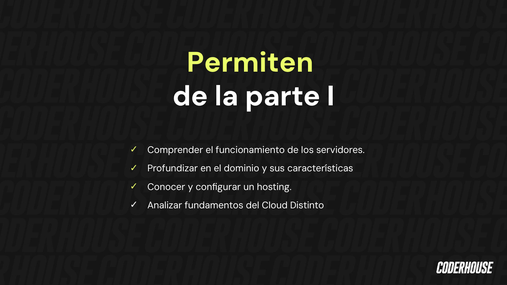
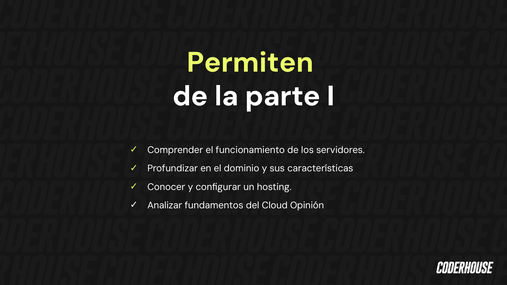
Distinto: Distinto -> Opinión
